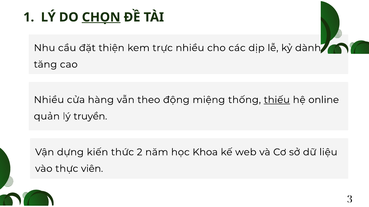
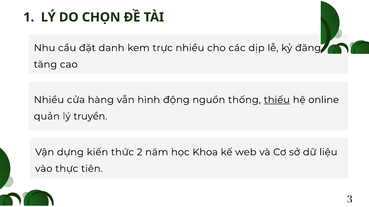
CHỌN underline: present -> none
thiện: thiện -> danh
dành: dành -> đăng
theo: theo -> hình
miệng: miệng -> nguồn
viên: viên -> tiên
